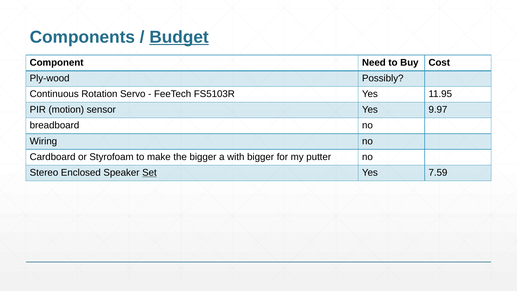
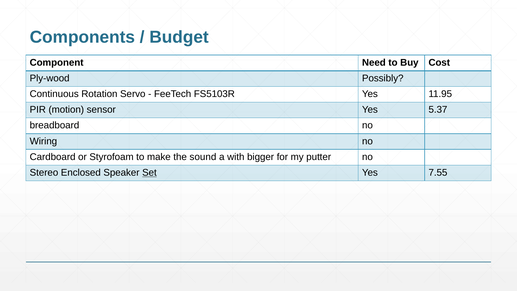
Budget underline: present -> none
9.97: 9.97 -> 5.37
the bigger: bigger -> sound
7.59: 7.59 -> 7.55
